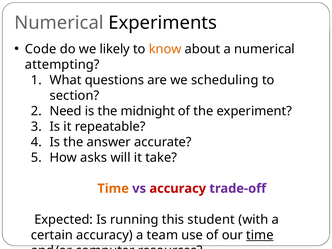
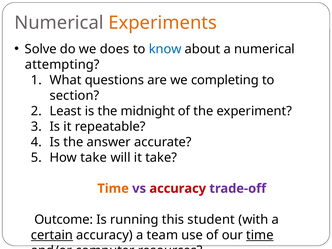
Experiments colour: black -> orange
Code: Code -> Solve
likely: likely -> does
know colour: orange -> blue
scheduling: scheduling -> completing
Need: Need -> Least
How asks: asks -> take
Expected: Expected -> Outcome
certain underline: none -> present
